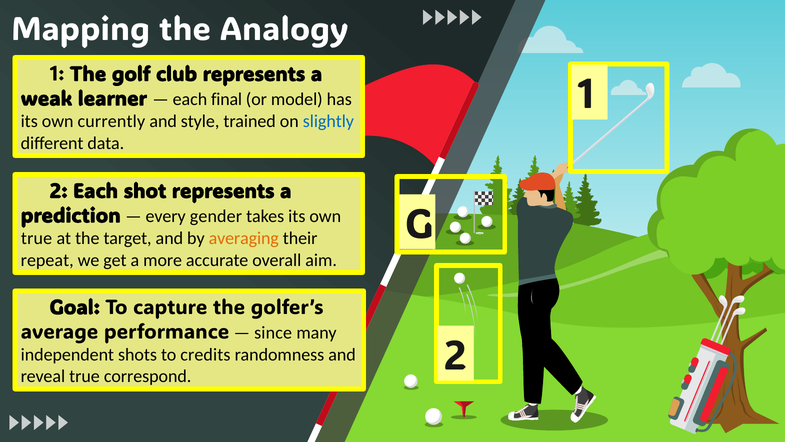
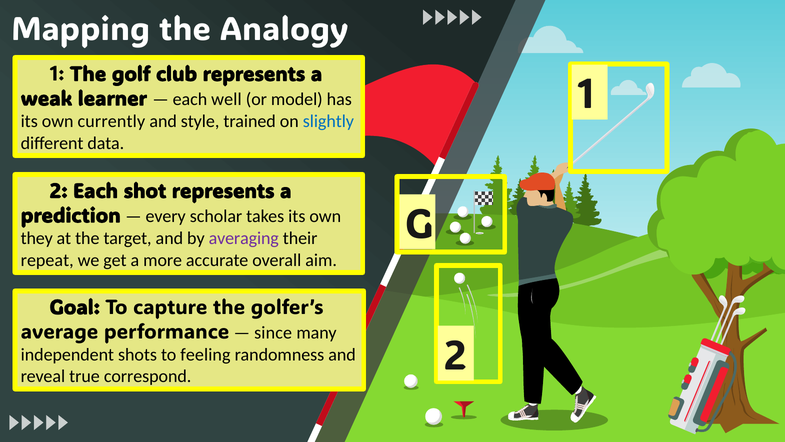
final: final -> well
gender: gender -> scholar
true at (37, 238): true -> they
averaging colour: orange -> purple
credits: credits -> feeling
